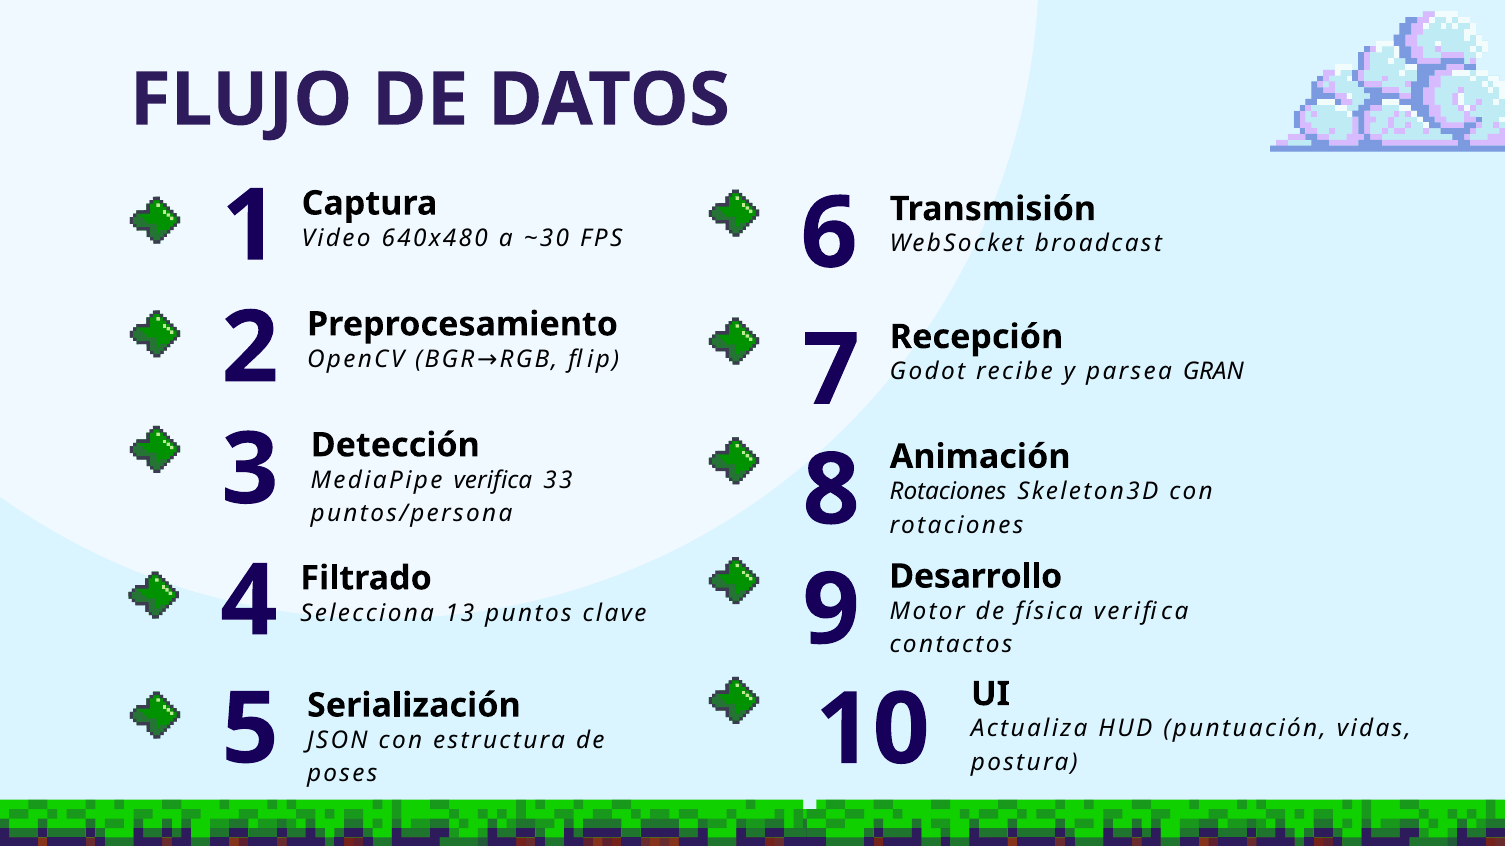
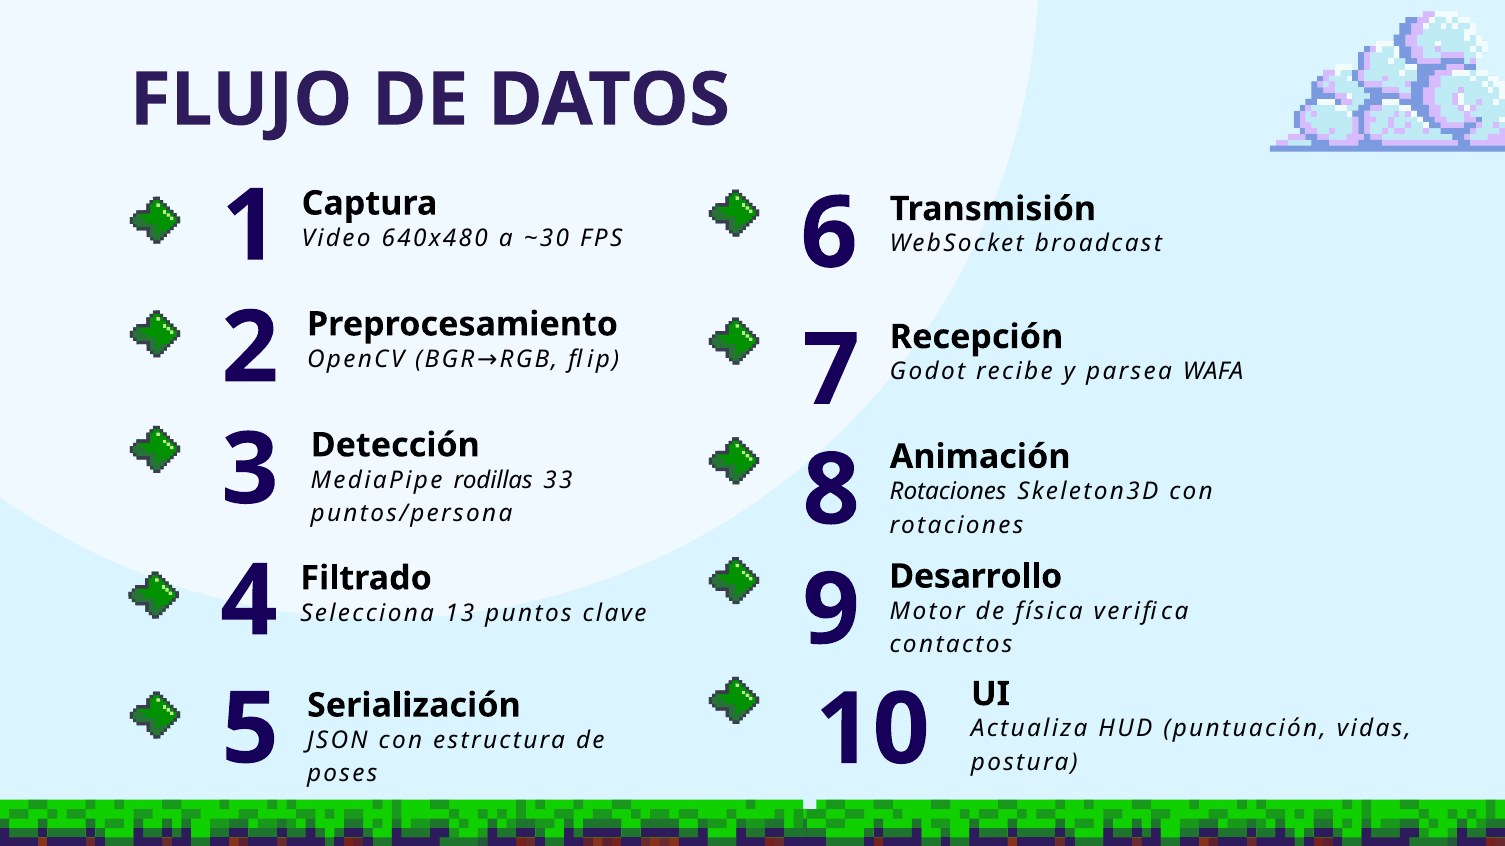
GRAN: GRAN -> WAFA
MediaPipe verifica: verifica -> rodillas
